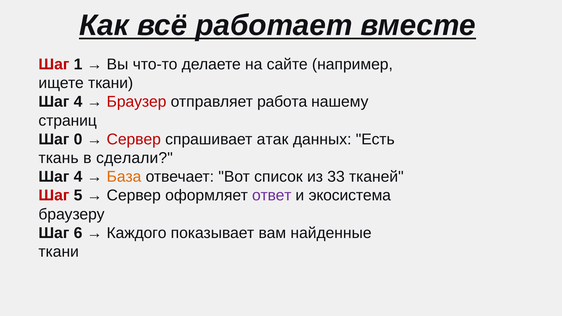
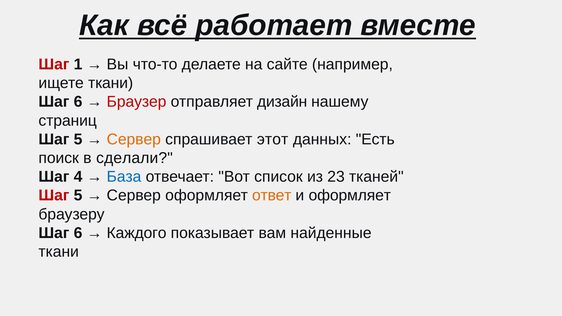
4 at (78, 102): 4 -> 6
работа: работа -> дизайн
0 at (78, 139): 0 -> 5
Сервер at (134, 139) colour: red -> orange
атак: атак -> этот
ткань: ткань -> поиск
База colour: orange -> blue
33: 33 -> 23
ответ colour: purple -> orange
и экосистема: экосистема -> оформляет
